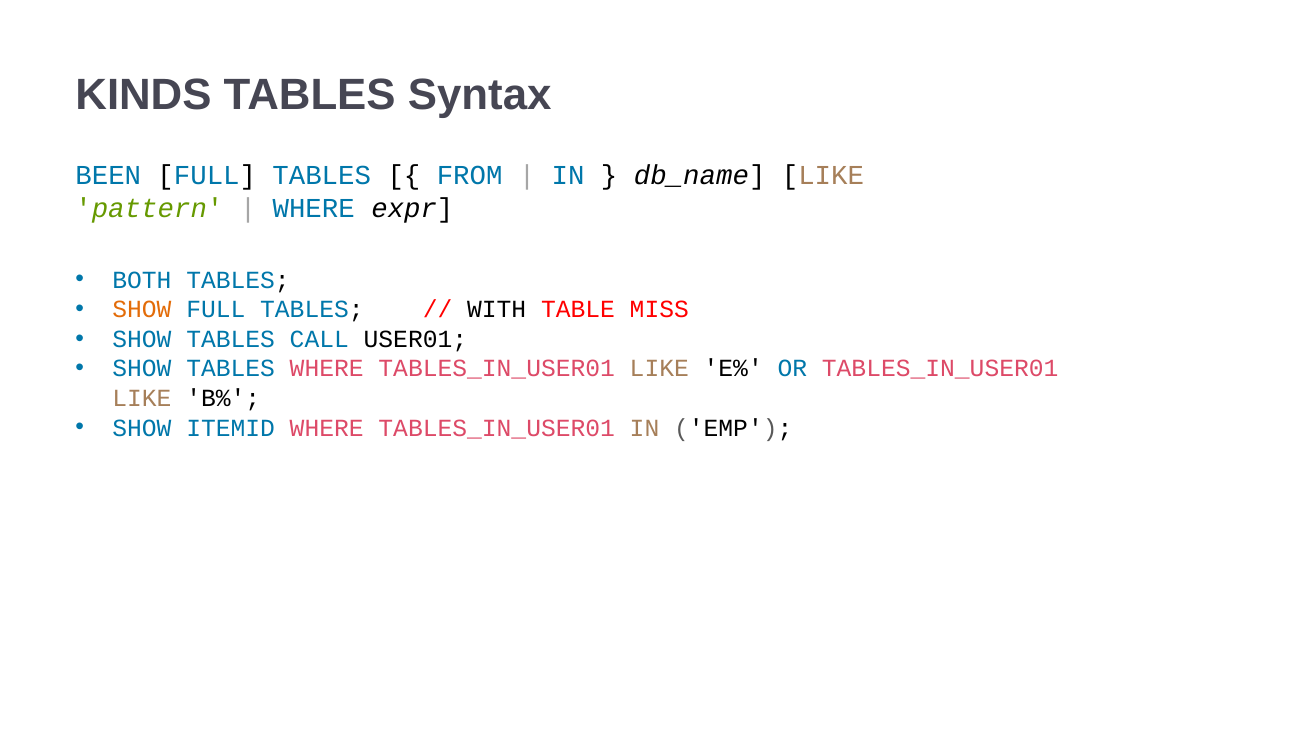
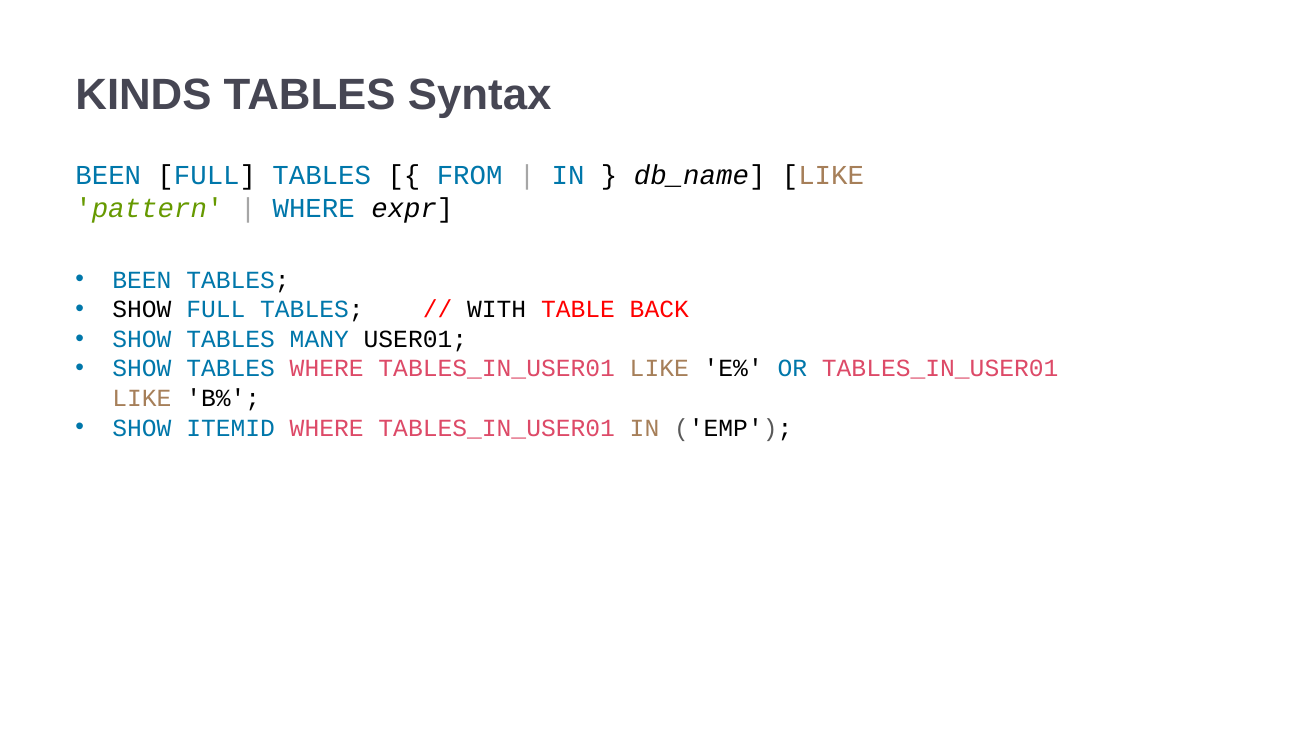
BOTH at (142, 280): BOTH -> BEEN
SHOW at (142, 310) colour: orange -> black
MISS: MISS -> BACK
CALL: CALL -> MANY
